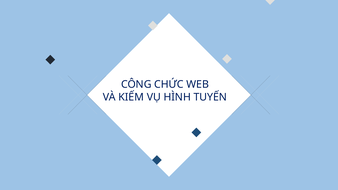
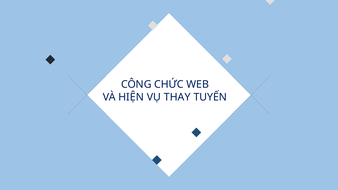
KIẾM: KIẾM -> HIỆN
HÌNH: HÌNH -> THAY
